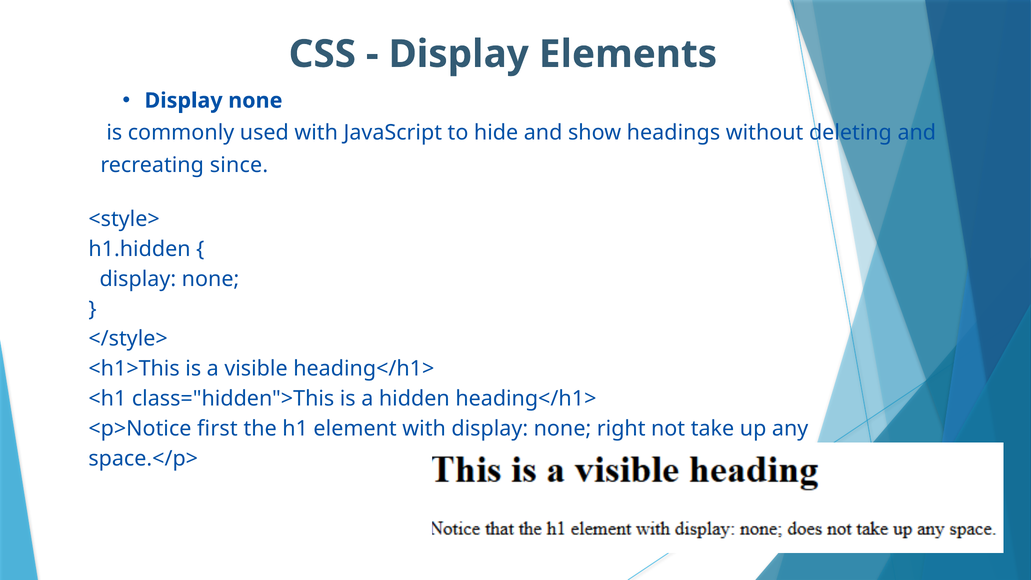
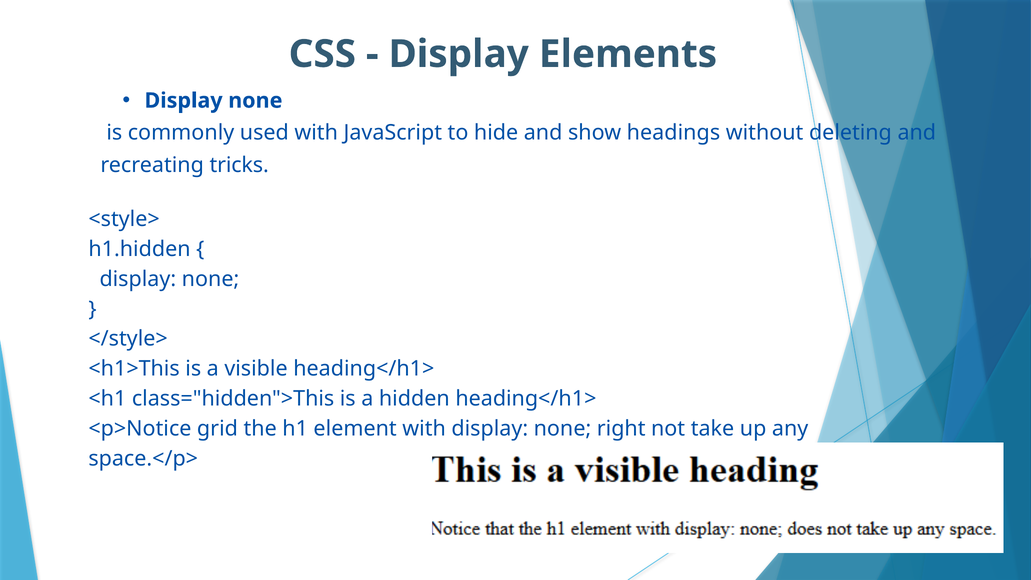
since: since -> tricks
first: first -> grid
